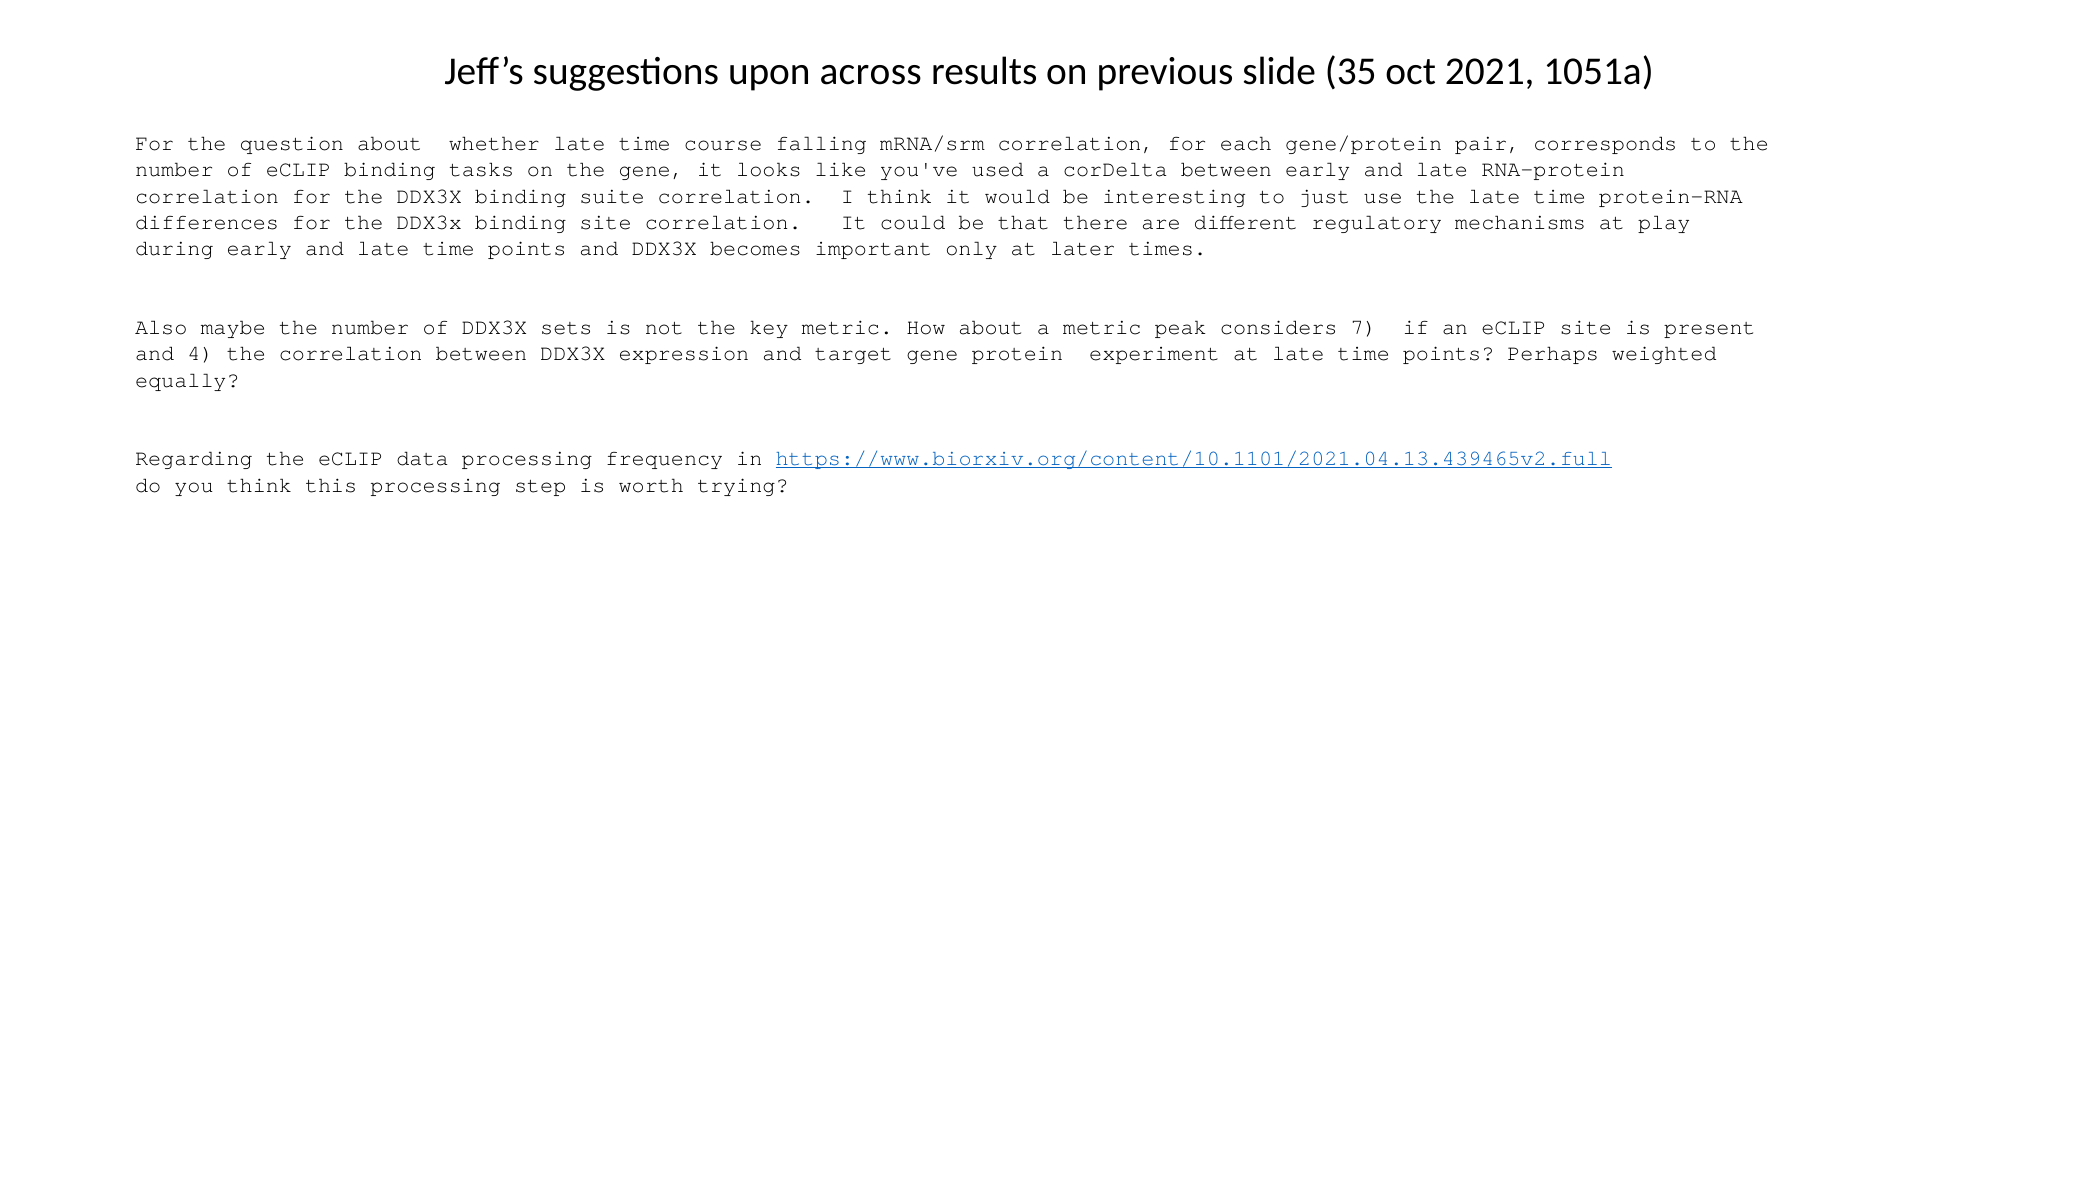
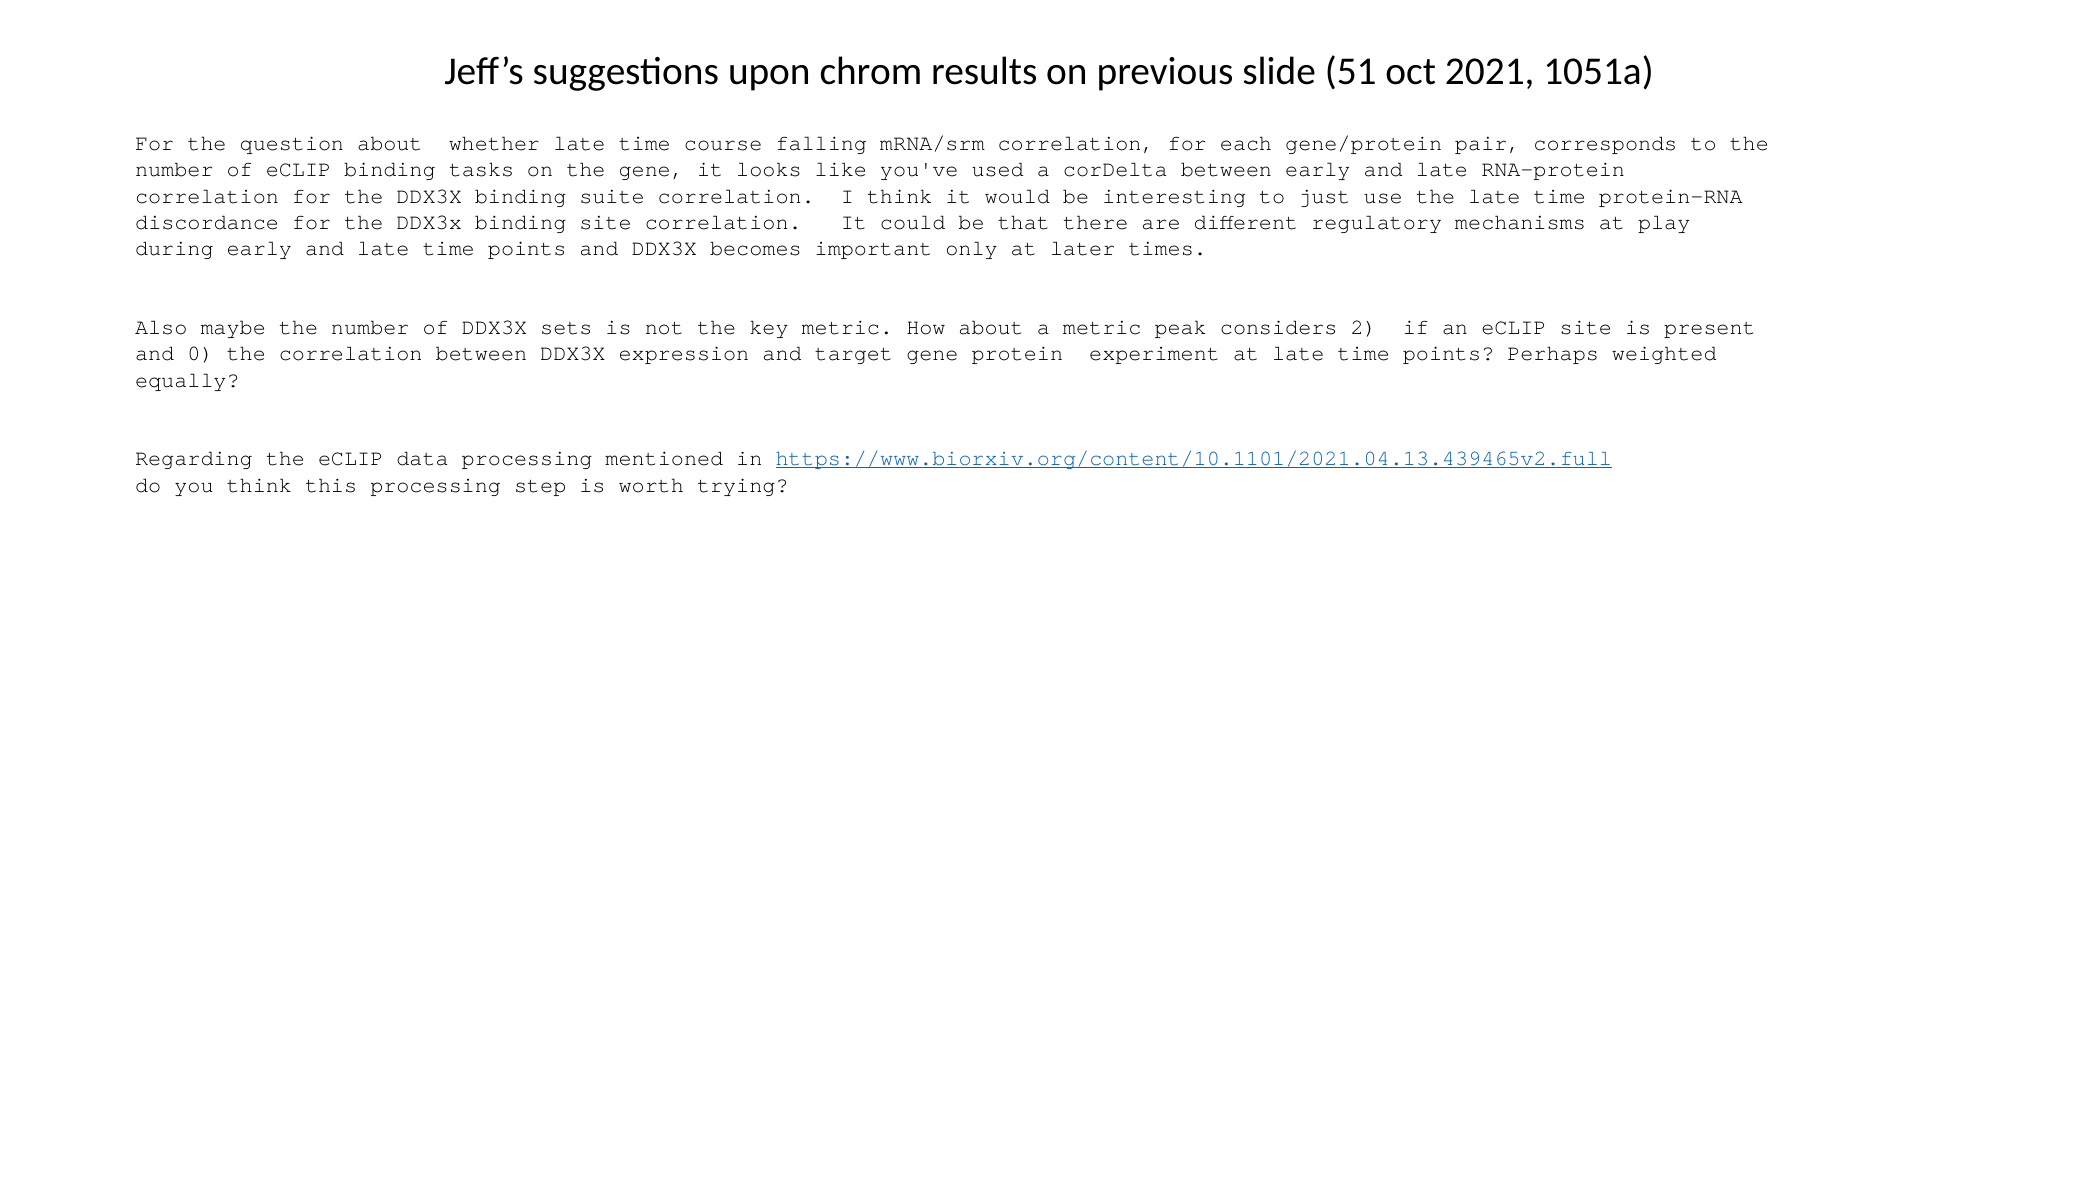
across: across -> chrom
35: 35 -> 51
differences: differences -> discordance
7: 7 -> 2
4: 4 -> 0
frequency: frequency -> mentioned
